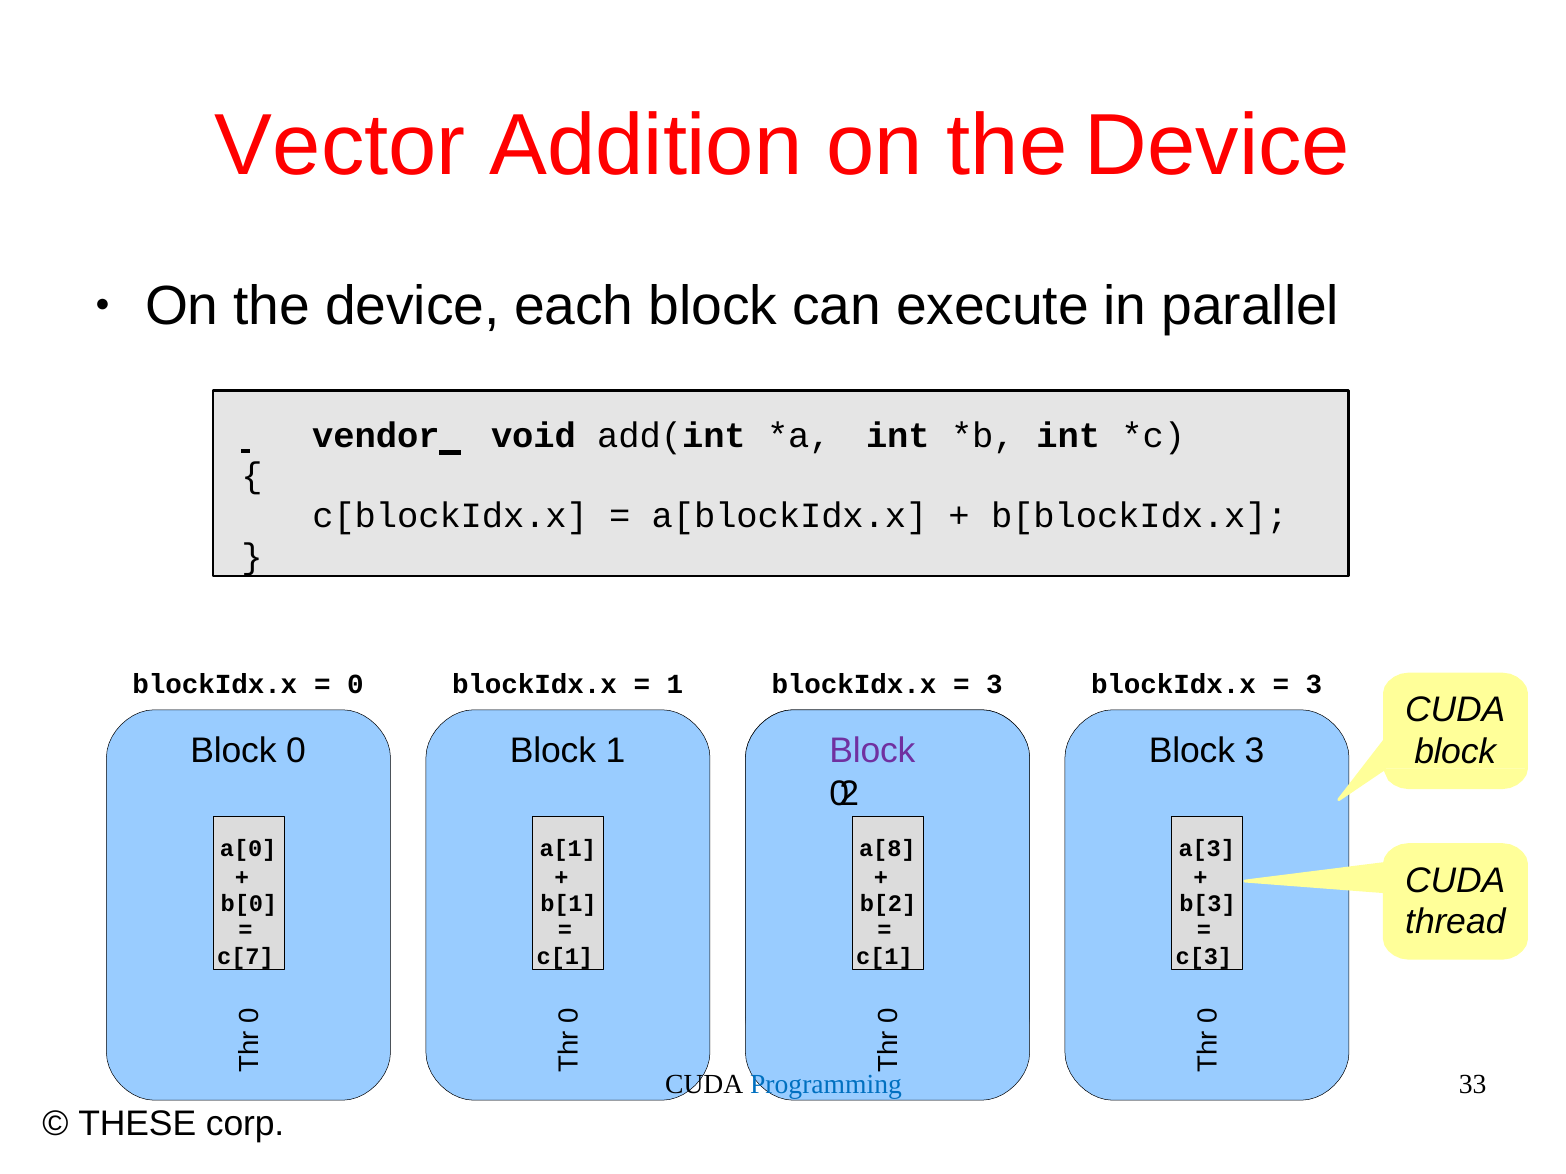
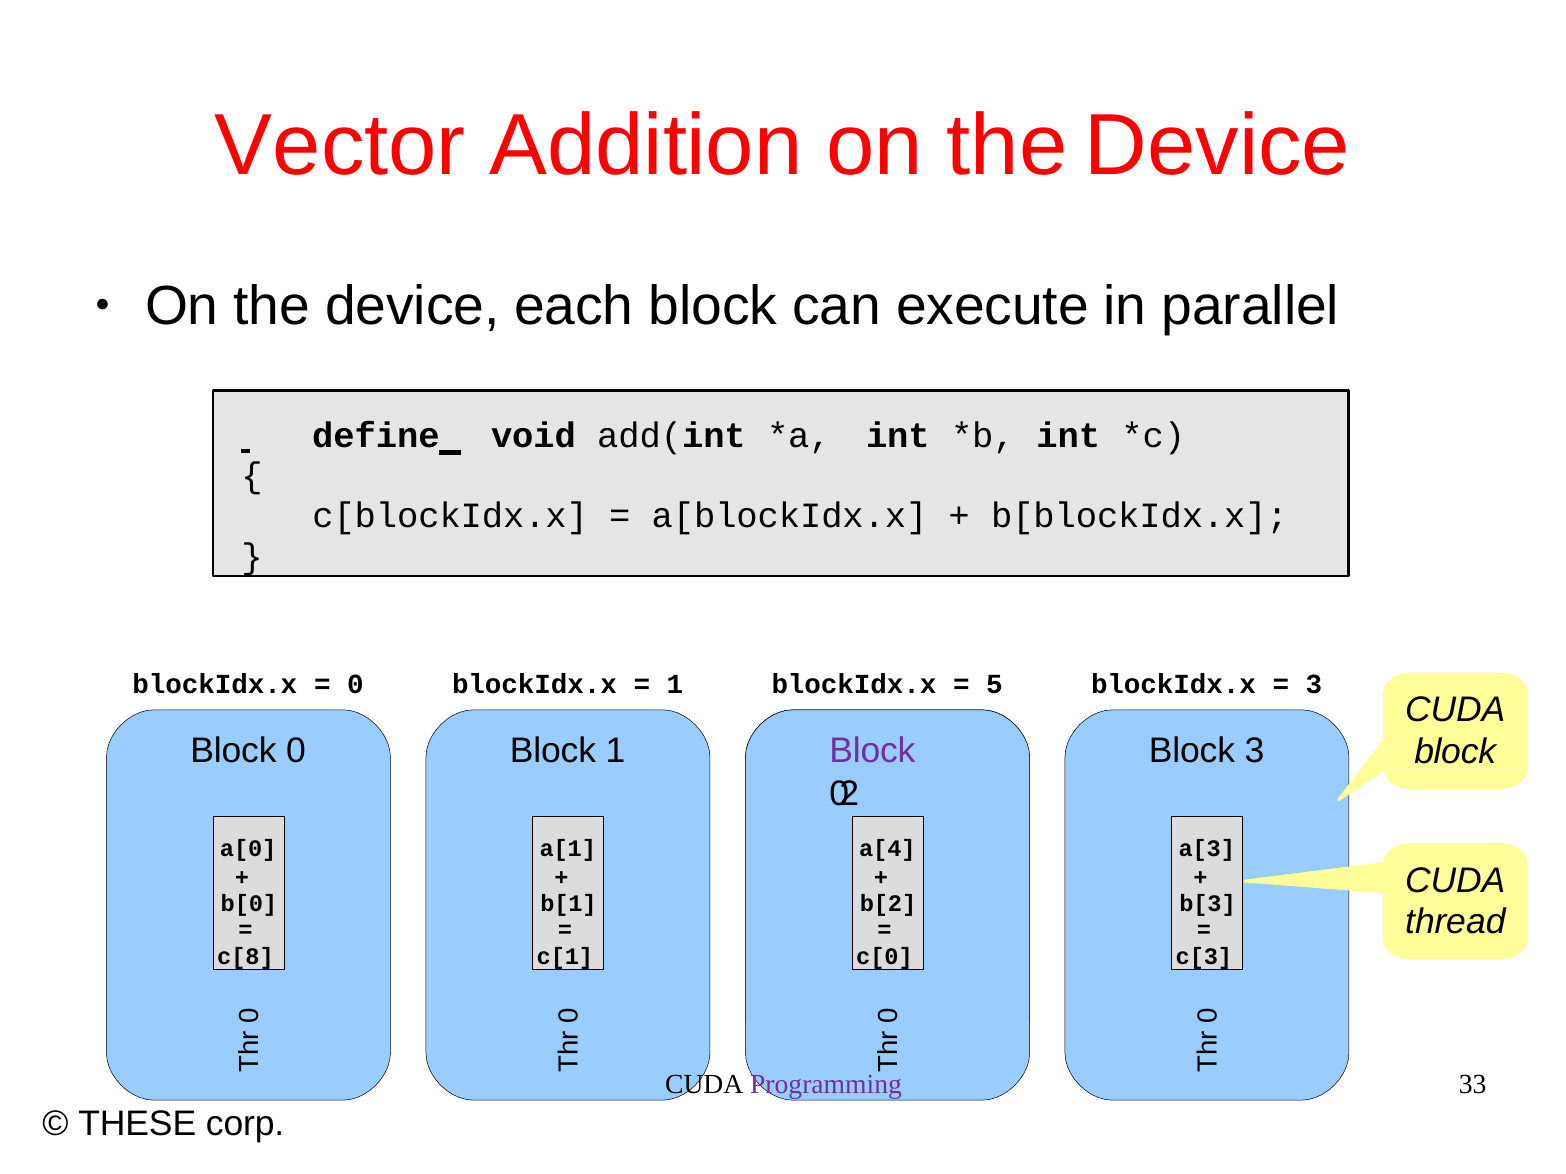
vendor: vendor -> define
3 at (994, 685): 3 -> 5
a[8: a[8 -> a[4
c[7: c[7 -> c[8
c[1 at (884, 957): c[1 -> c[0
Programming colour: blue -> purple
